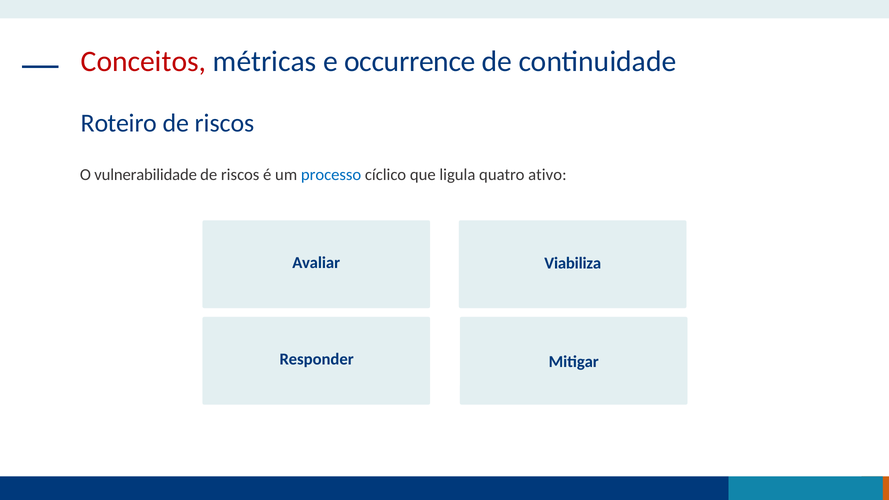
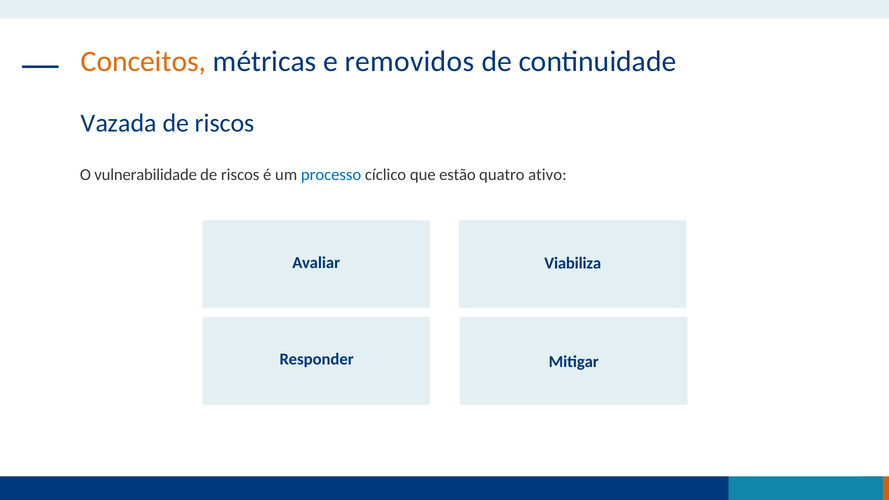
Conceitos colour: red -> orange
occurrence: occurrence -> removidos
Roteiro: Roteiro -> Vazada
ligula: ligula -> estão
